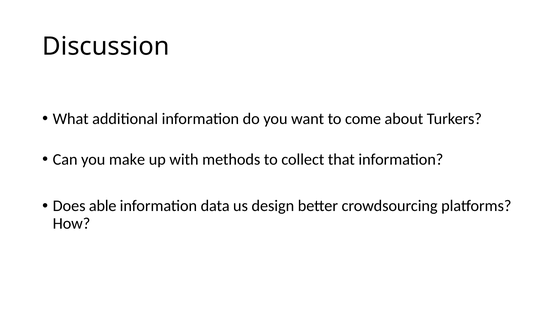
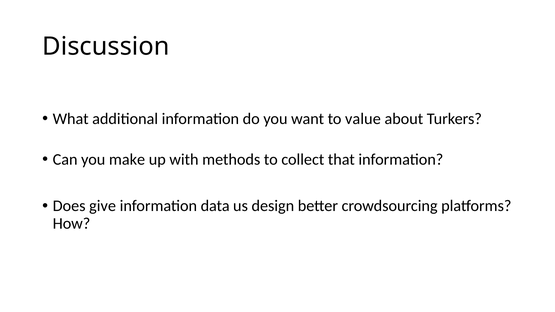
come: come -> value
able: able -> give
